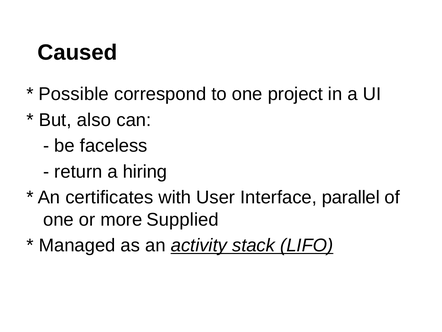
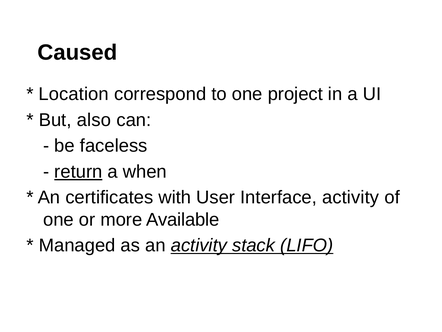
Possible: Possible -> Location
return underline: none -> present
hiring: hiring -> when
Interface parallel: parallel -> activity
Supplied: Supplied -> Available
